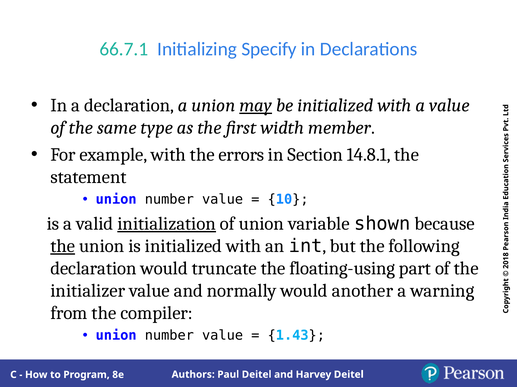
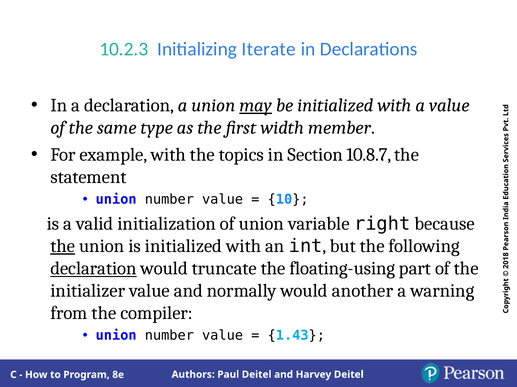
66.7.1: 66.7.1 -> 10.2.3
Specify: Specify -> Iterate
errors: errors -> topics
14.8.1: 14.8.1 -> 10.8.7
initialization underline: present -> none
shown: shown -> right
declaration at (93, 269) underline: none -> present
